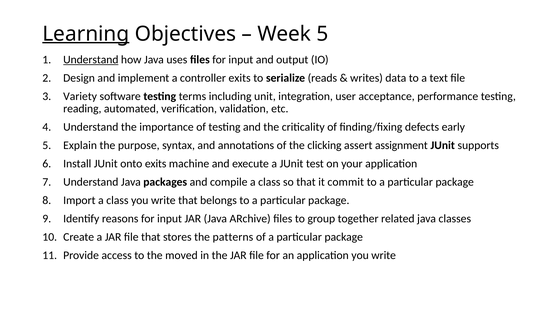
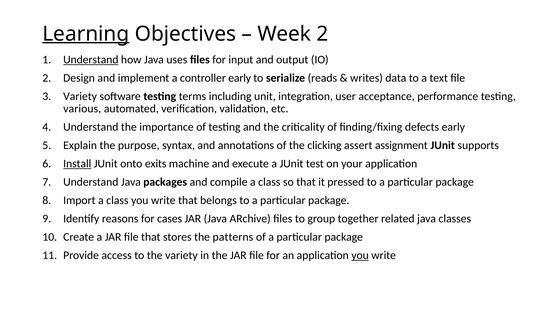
Week 5: 5 -> 2
controller exits: exits -> early
reading: reading -> various
Install underline: none -> present
commit: commit -> pressed
reasons for input: input -> cases
the moved: moved -> variety
you at (360, 255) underline: none -> present
